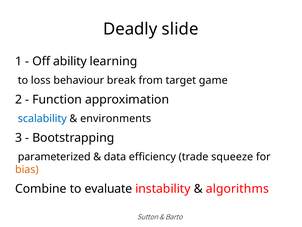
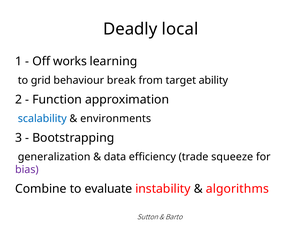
slide: slide -> local
ability: ability -> works
loss: loss -> grid
game: game -> ability
parameterized: parameterized -> generalization
bias colour: orange -> purple
